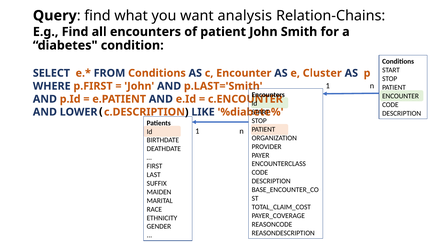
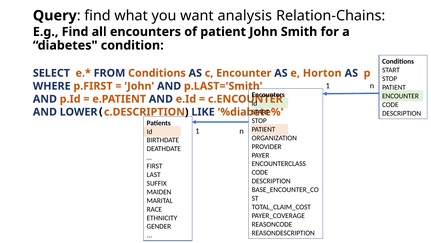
Cluster: Cluster -> Horton
